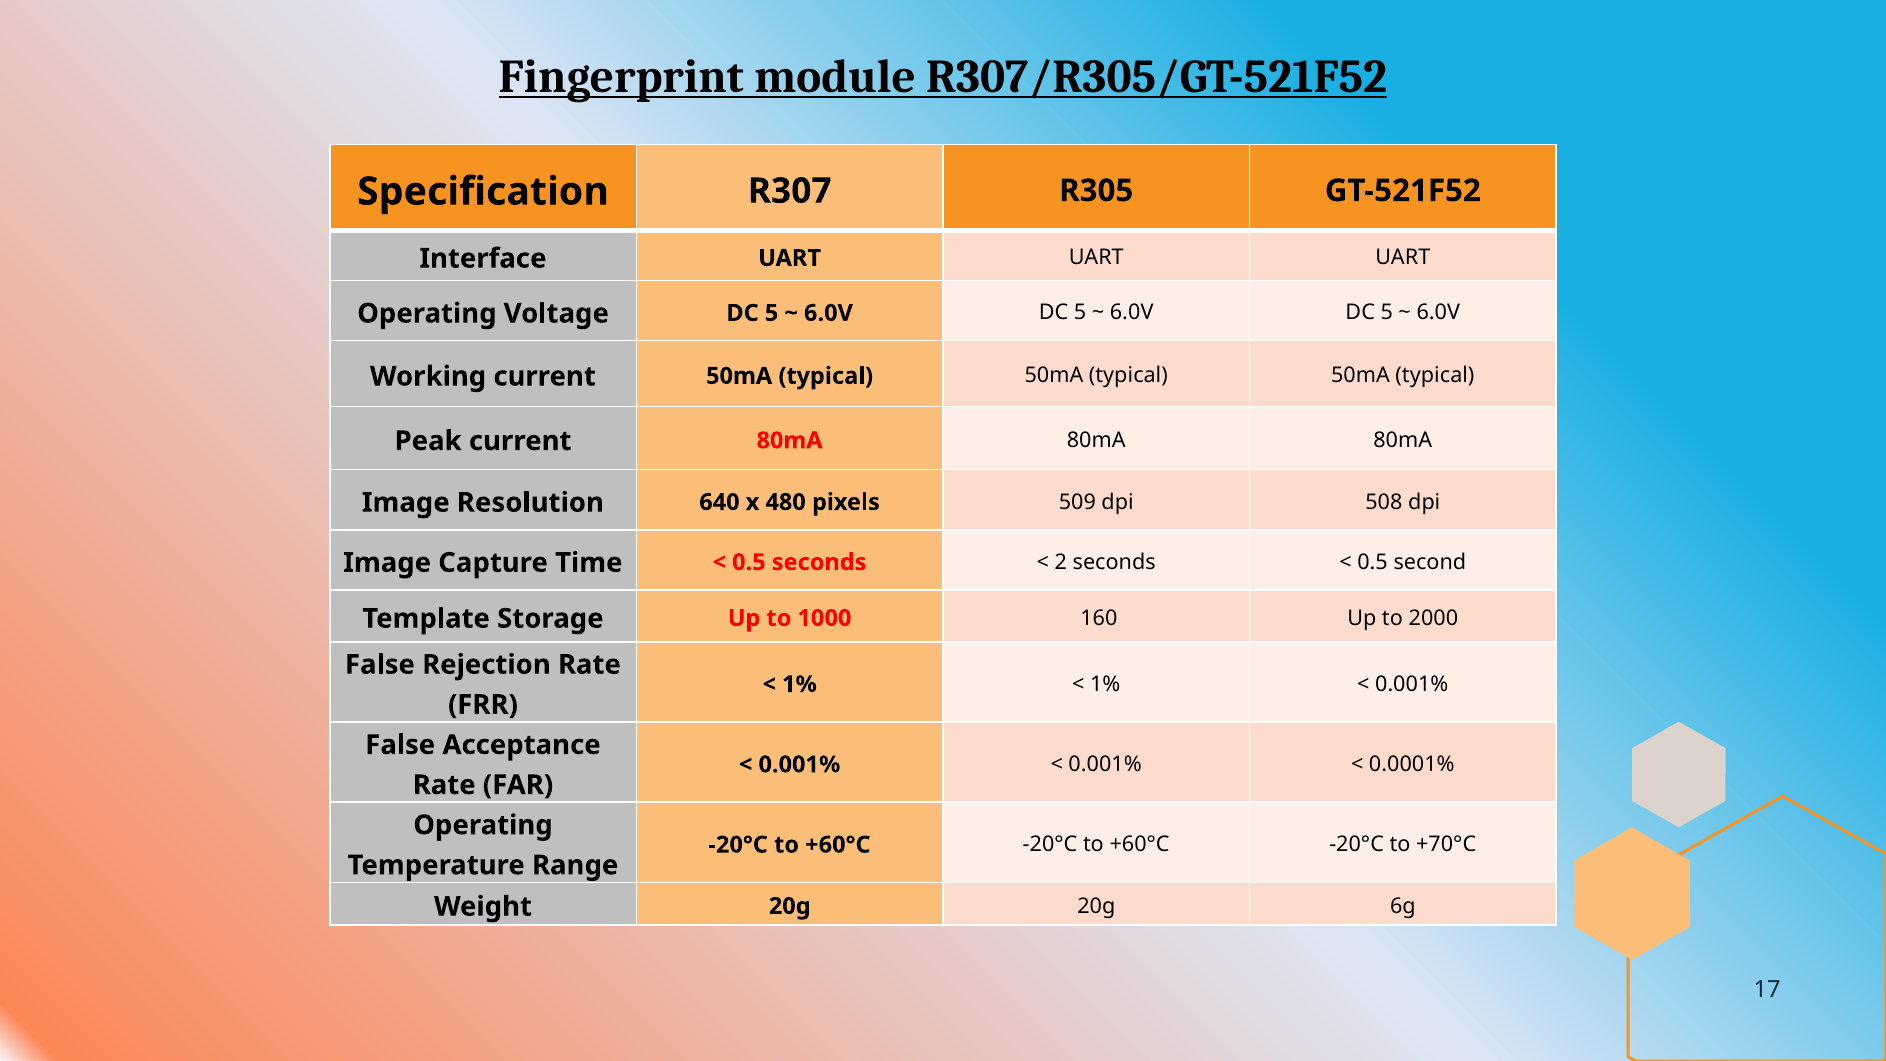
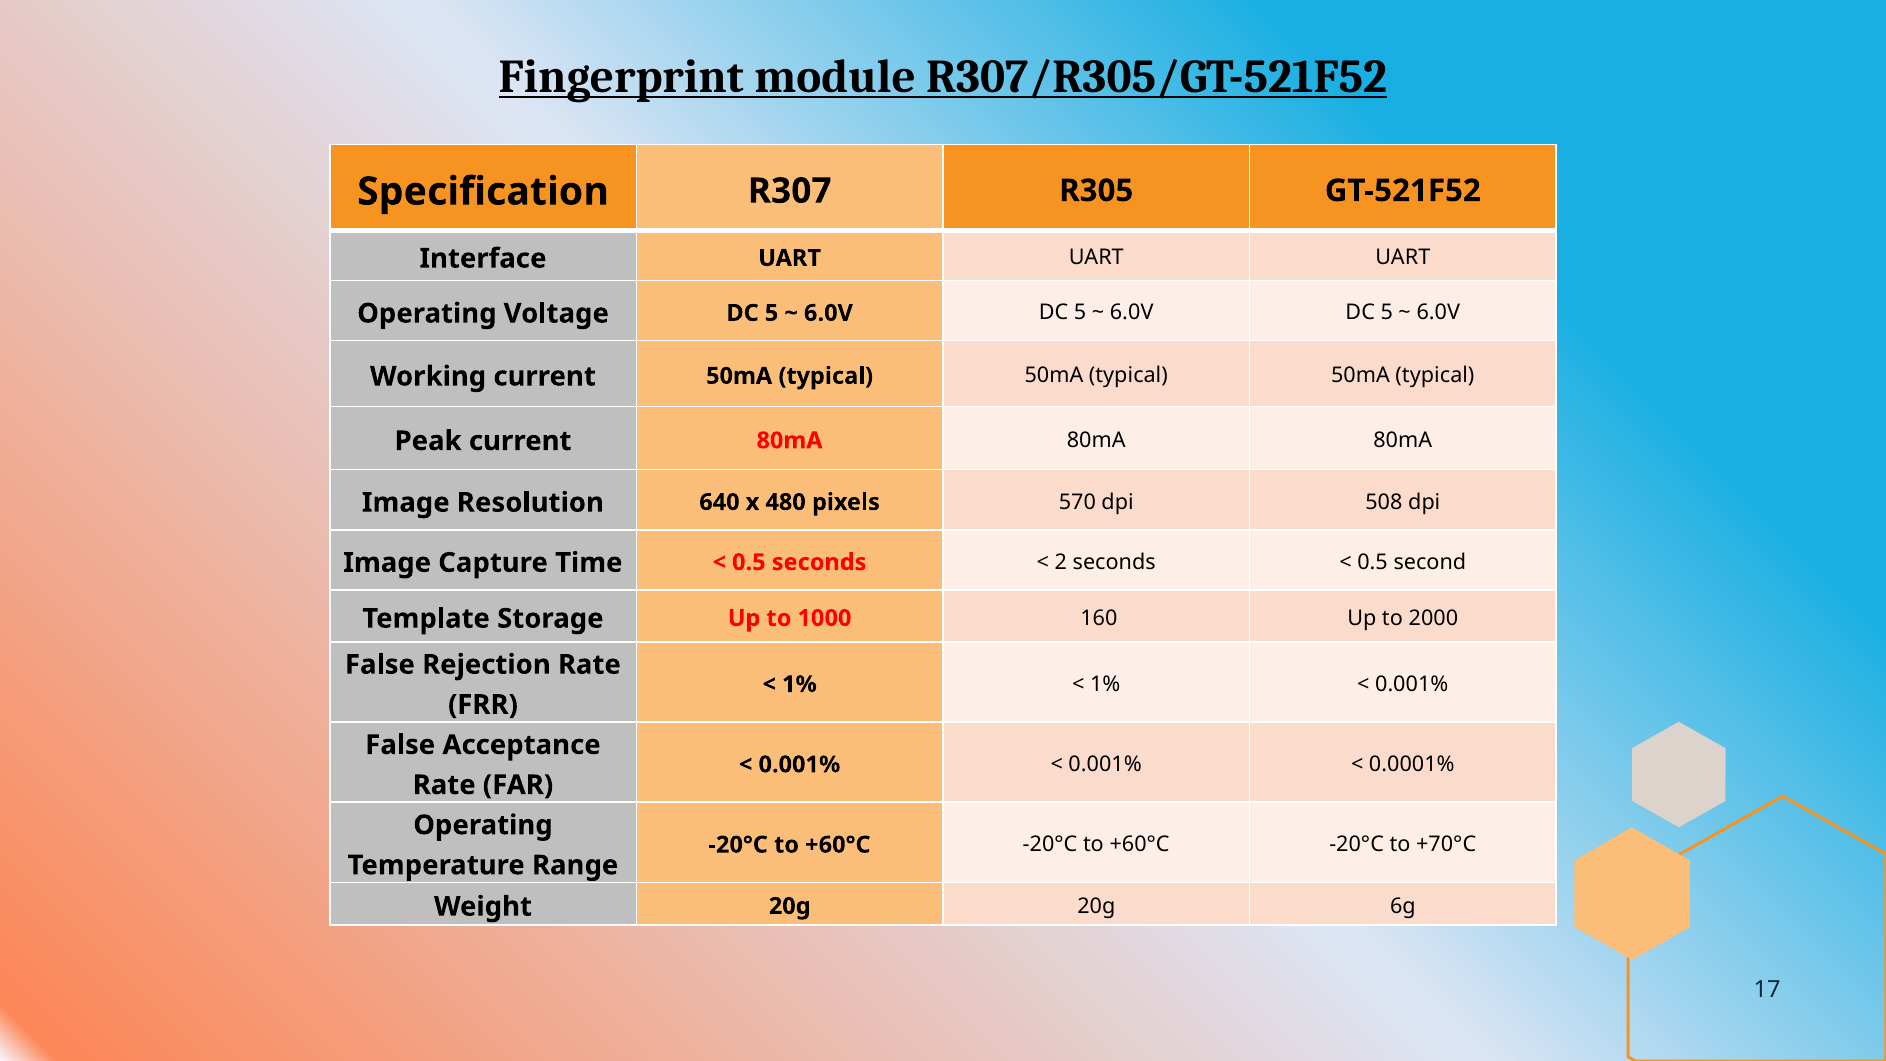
509: 509 -> 570
